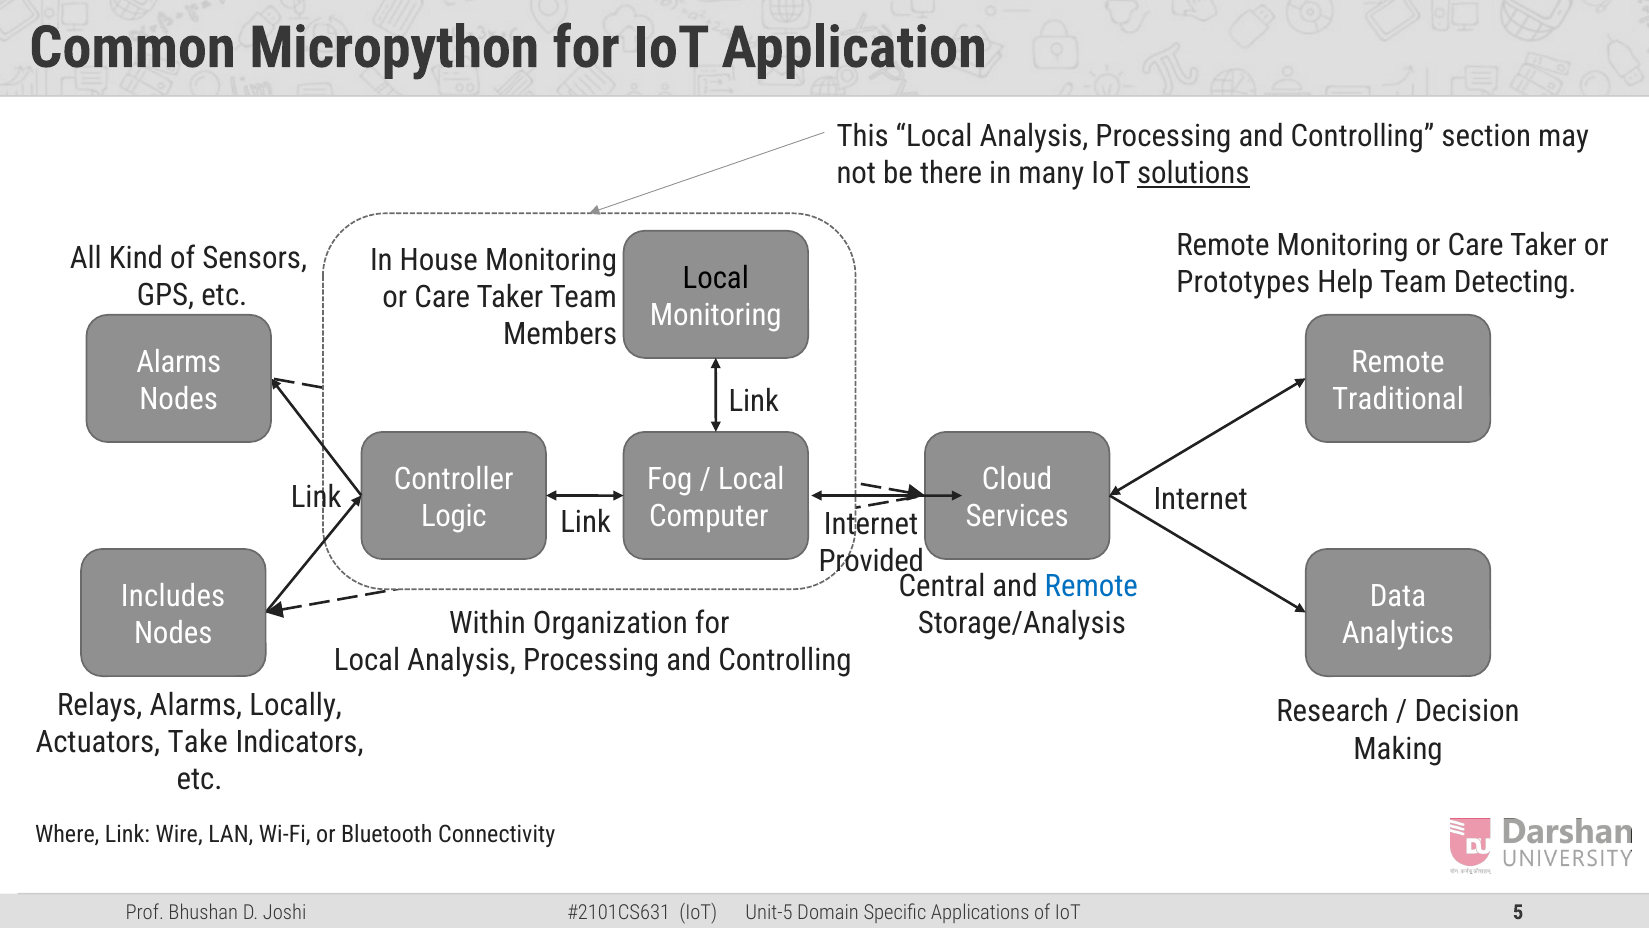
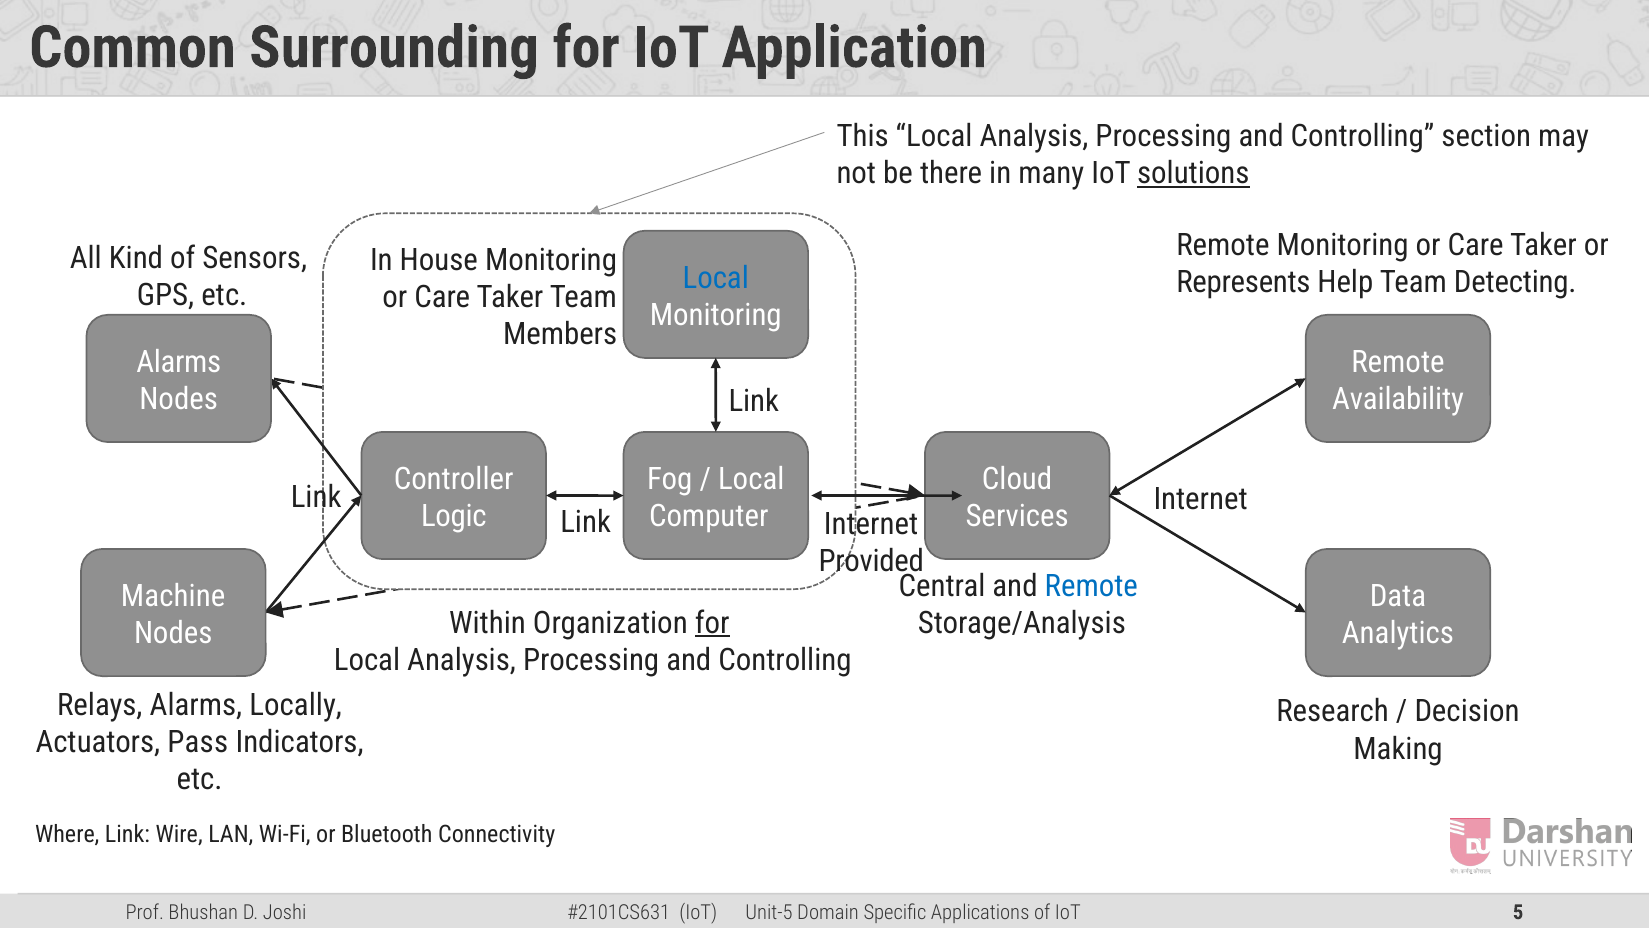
Micropython: Micropython -> Surrounding
Local at (716, 278) colour: black -> blue
Prototypes: Prototypes -> Represents
Traditional: Traditional -> Availability
Includes: Includes -> Machine
for at (712, 623) underline: none -> present
Take: Take -> Pass
